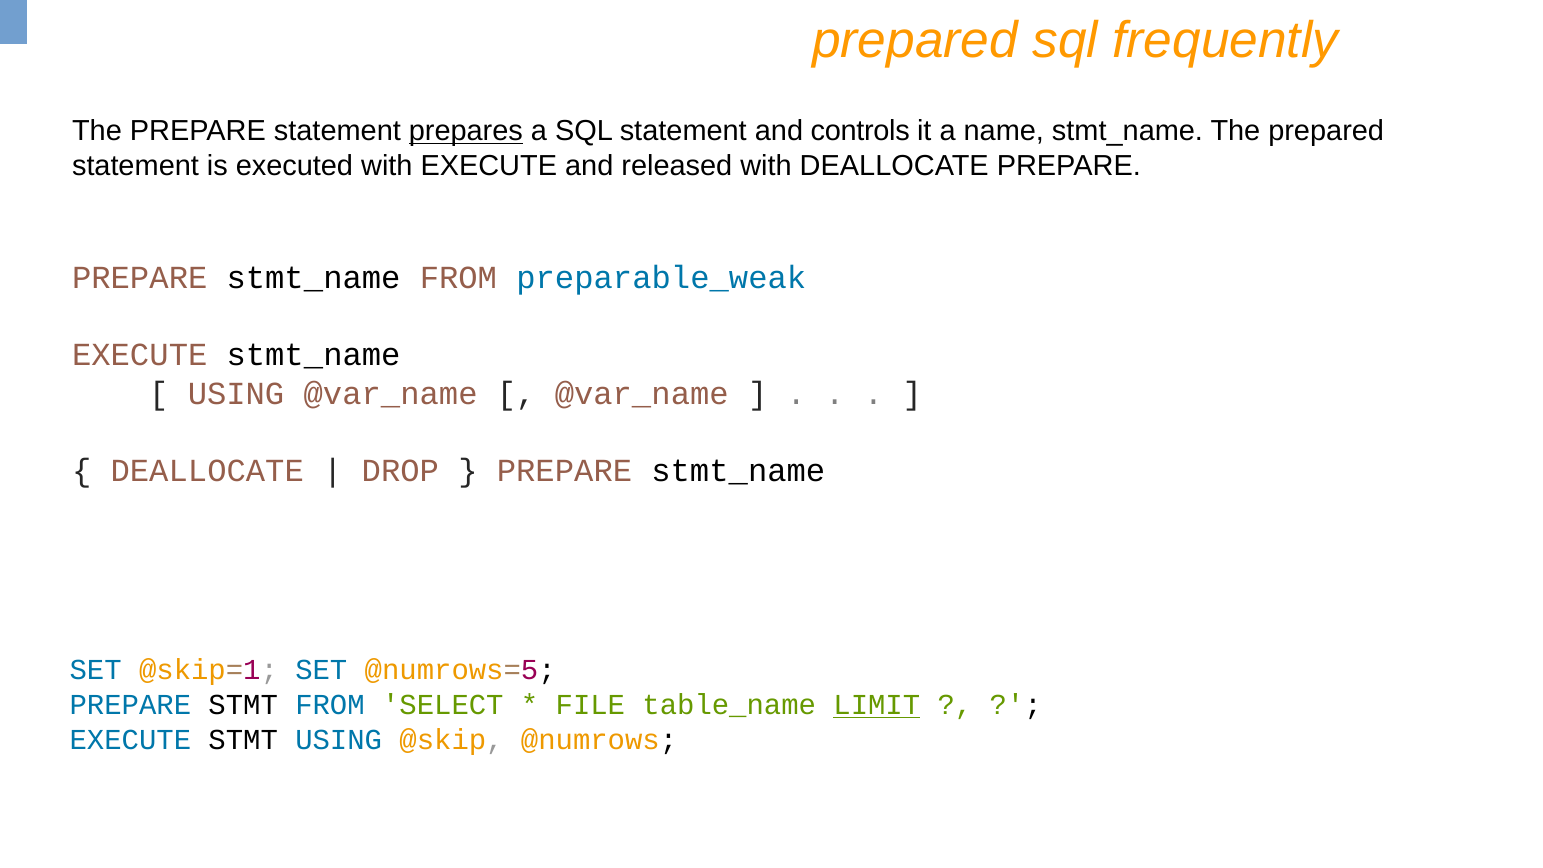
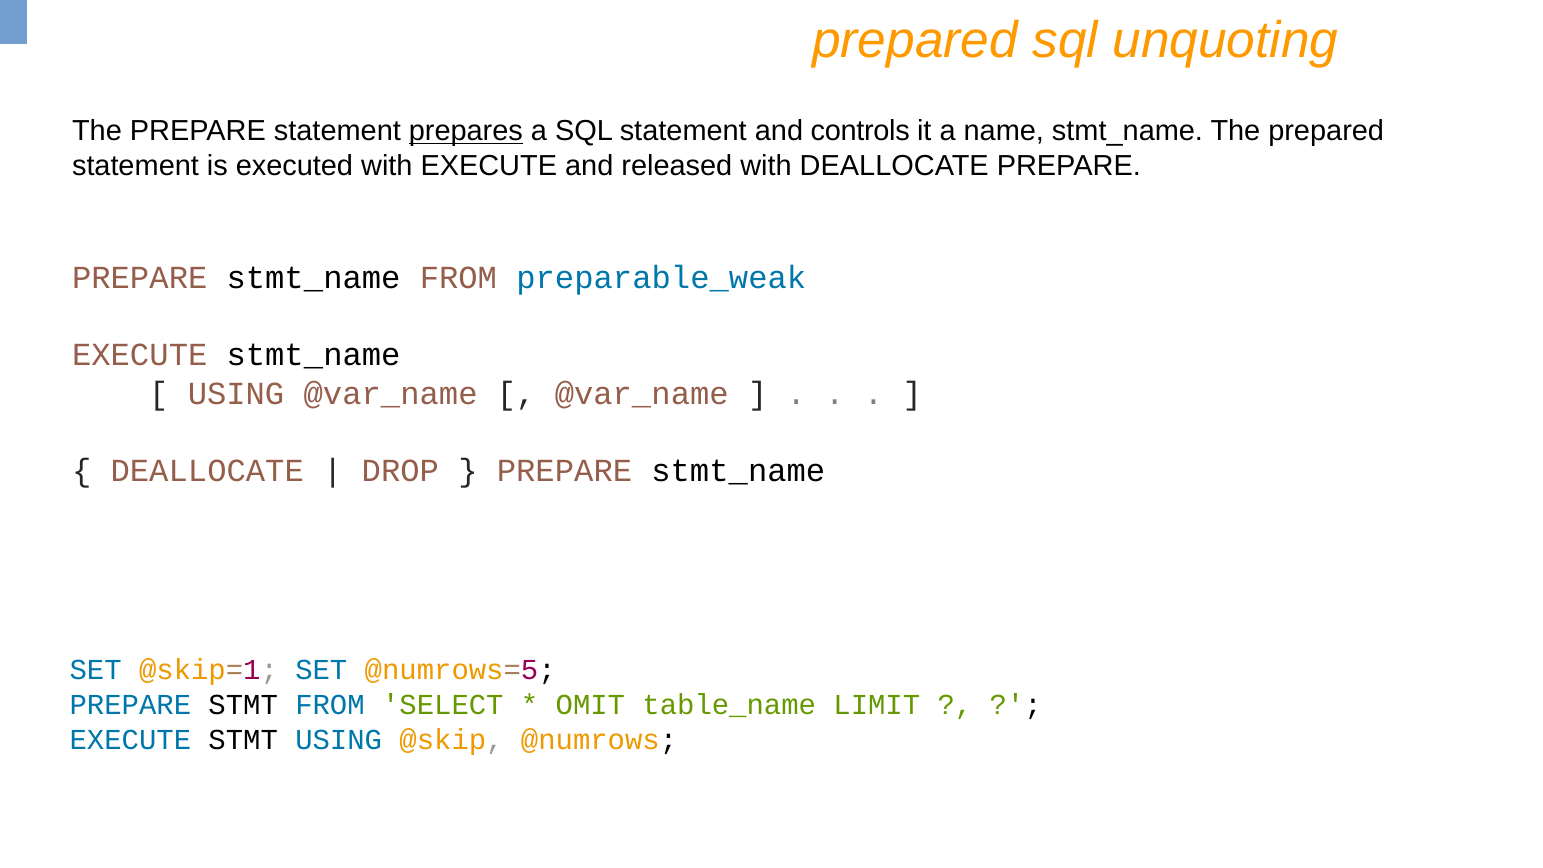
frequently: frequently -> unquoting
FILE: FILE -> OMIT
LIMIT underline: present -> none
